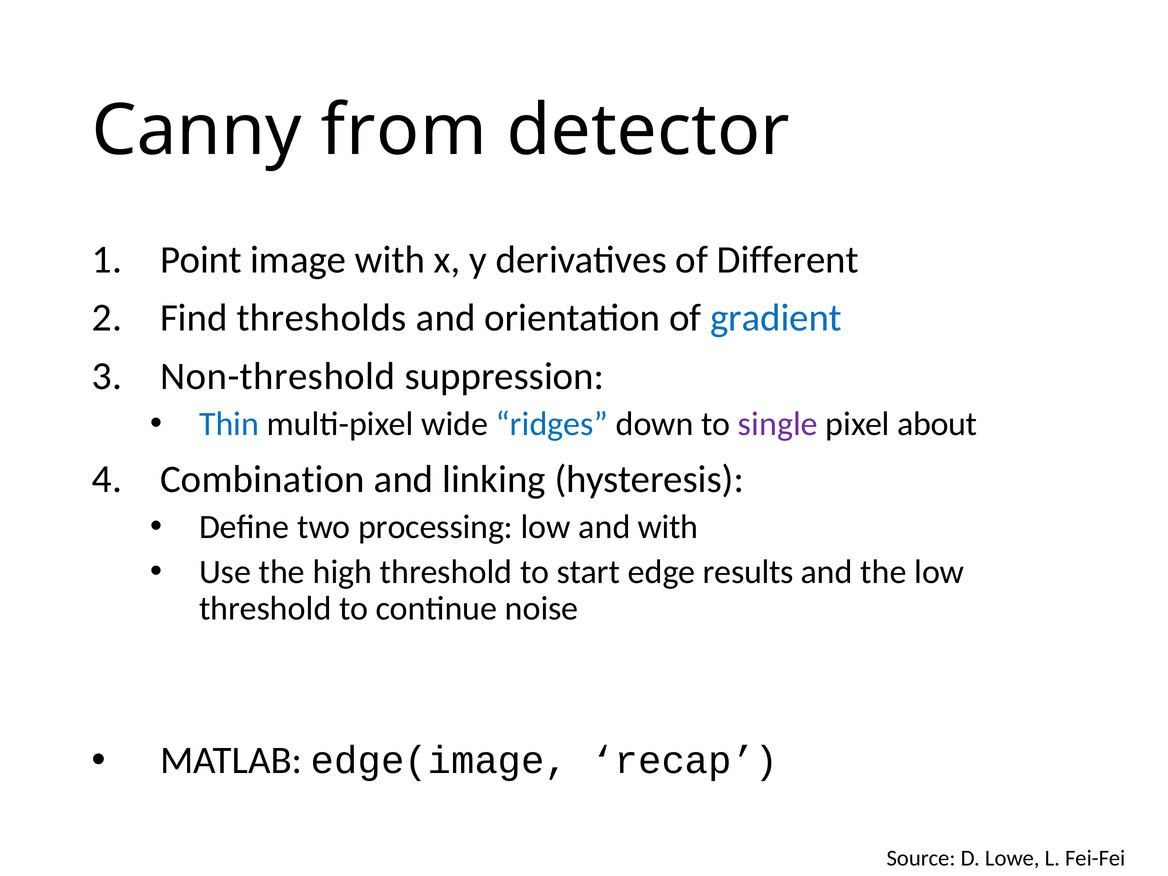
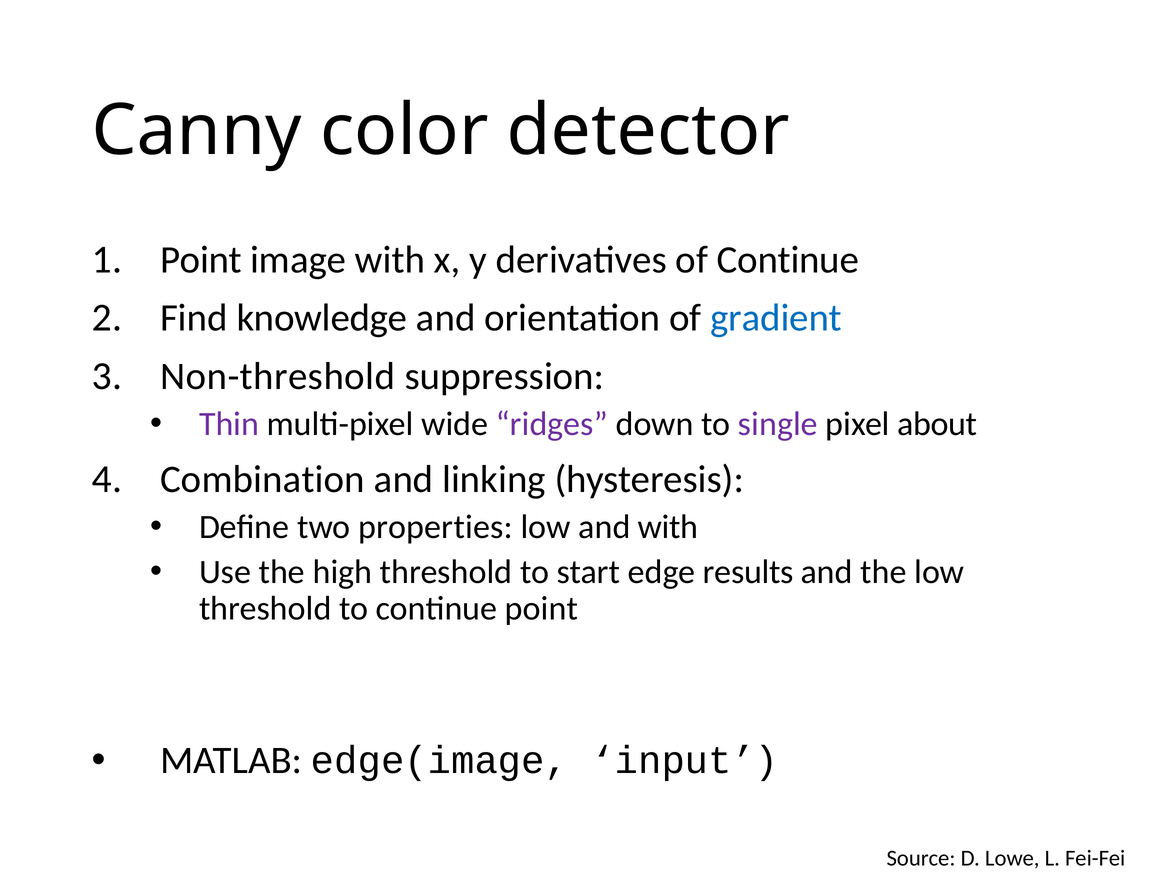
from: from -> color
of Different: Different -> Continue
thresholds: thresholds -> knowledge
Thin colour: blue -> purple
ridges colour: blue -> purple
processing: processing -> properties
continue noise: noise -> point
recap: recap -> input
